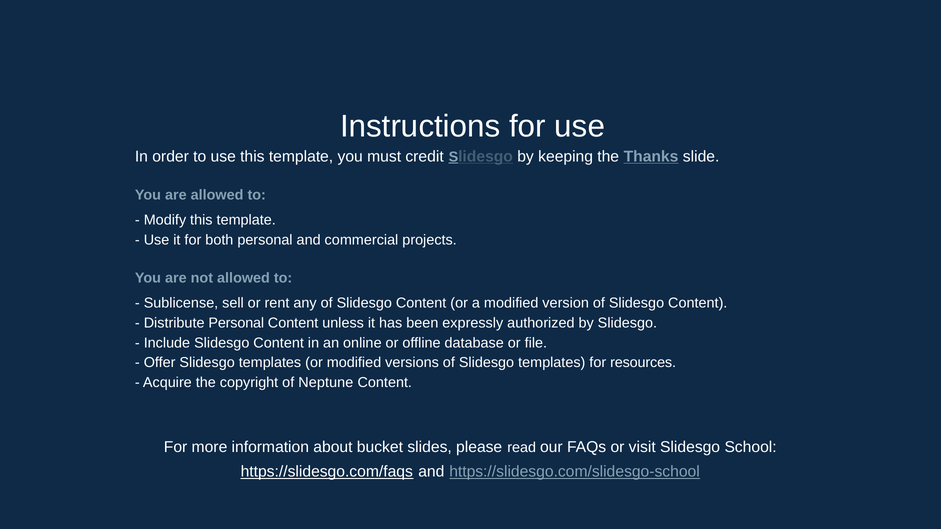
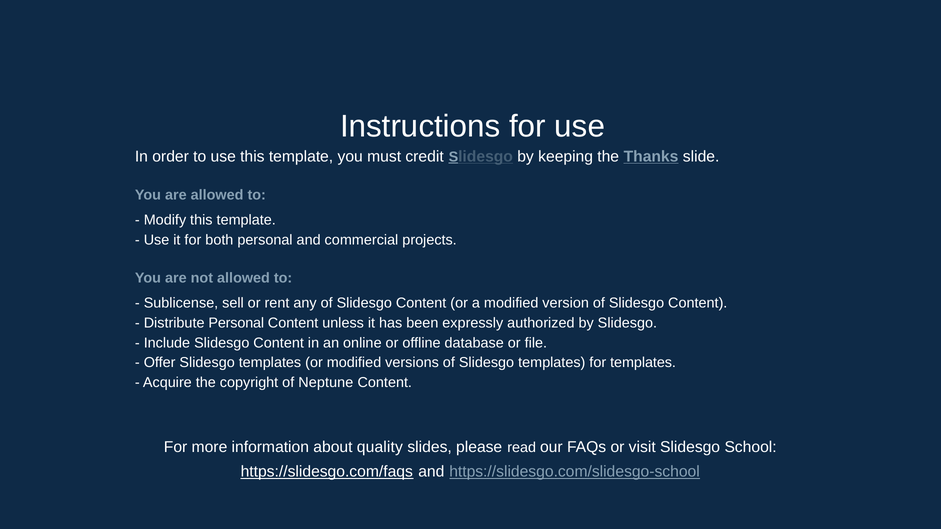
for resources: resources -> templates
bucket: bucket -> quality
